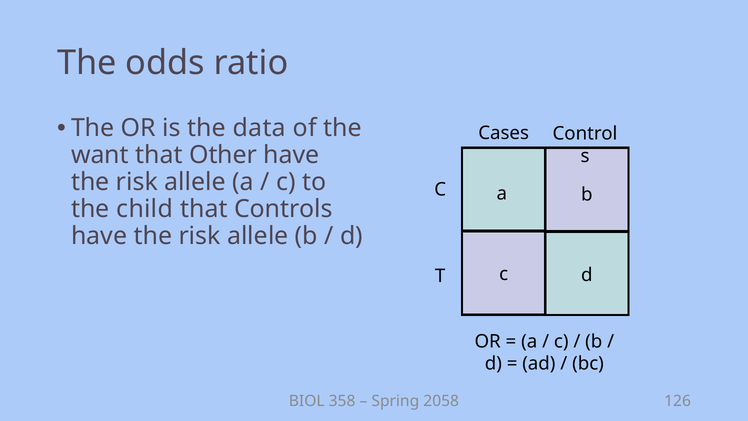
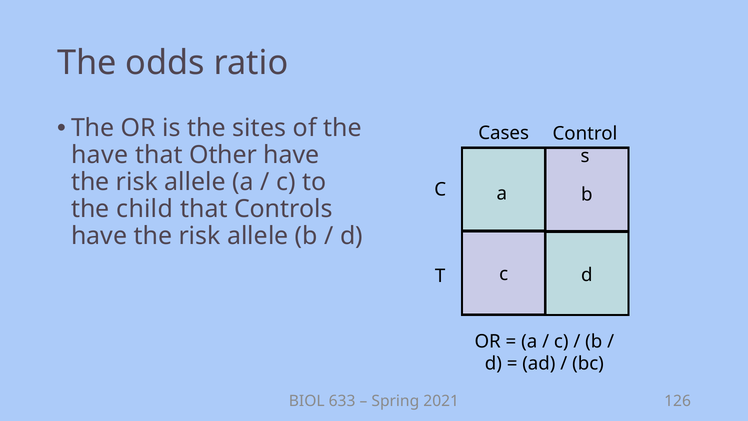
data: data -> sites
want at (100, 155): want -> have
358: 358 -> 633
2058: 2058 -> 2021
